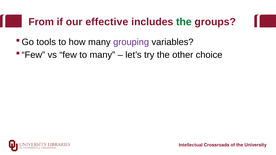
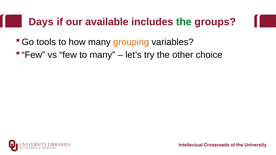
From: From -> Days
effective: effective -> available
grouping colour: purple -> orange
